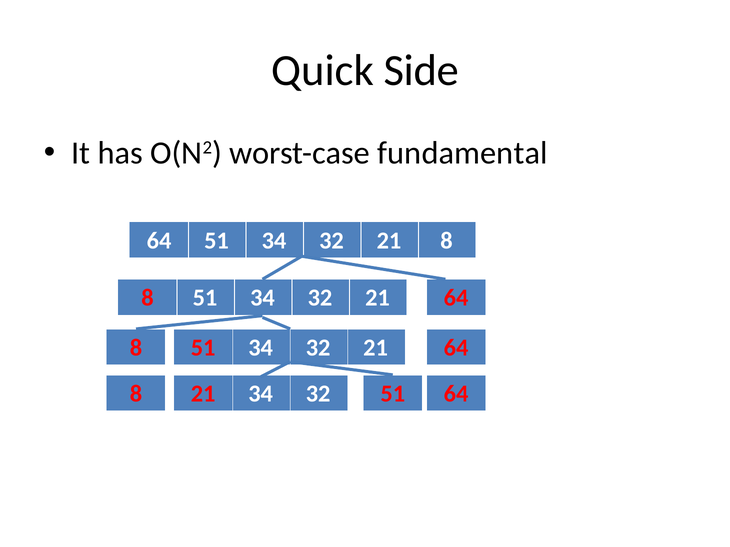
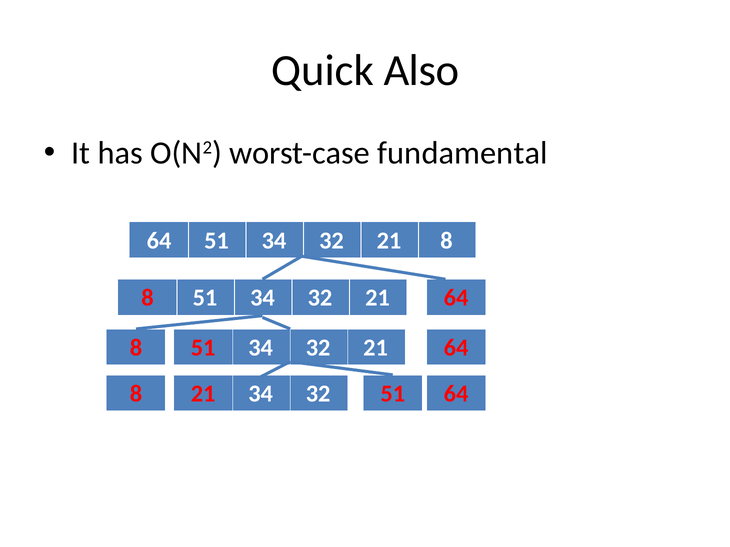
Side: Side -> Also
